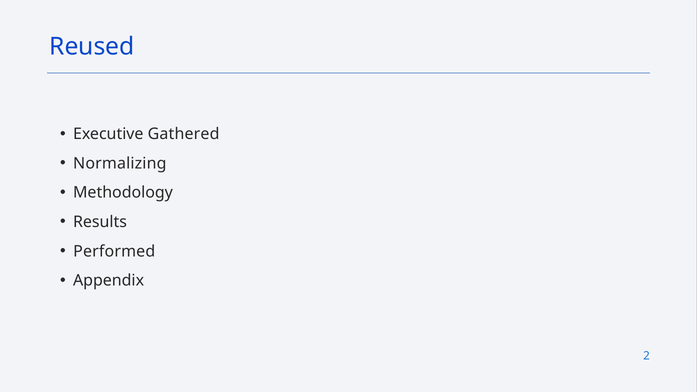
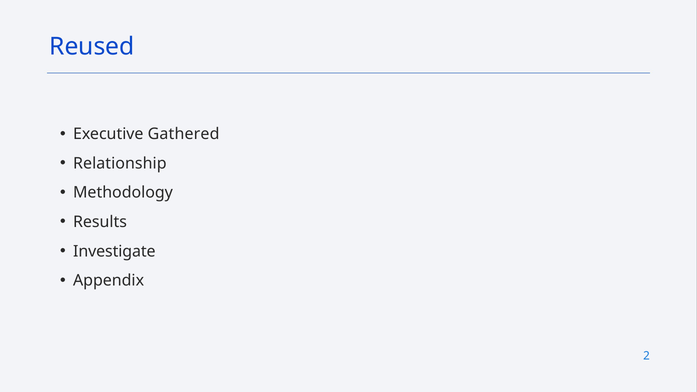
Normalizing: Normalizing -> Relationship
Performed: Performed -> Investigate
